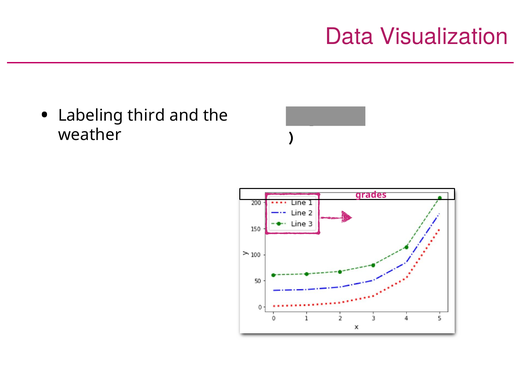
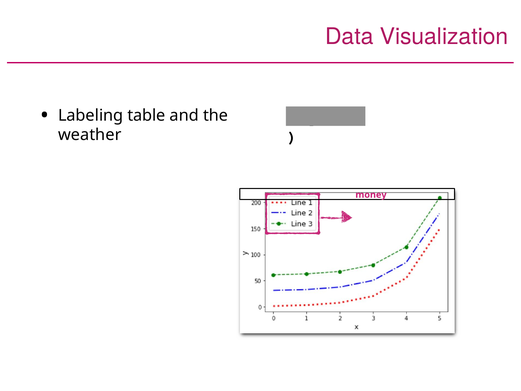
third: third -> table
grades: grades -> money
